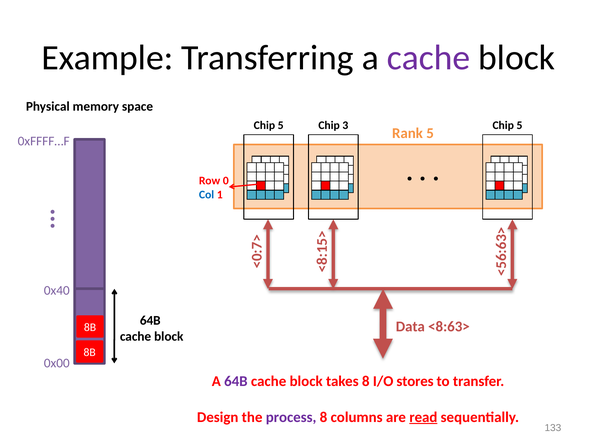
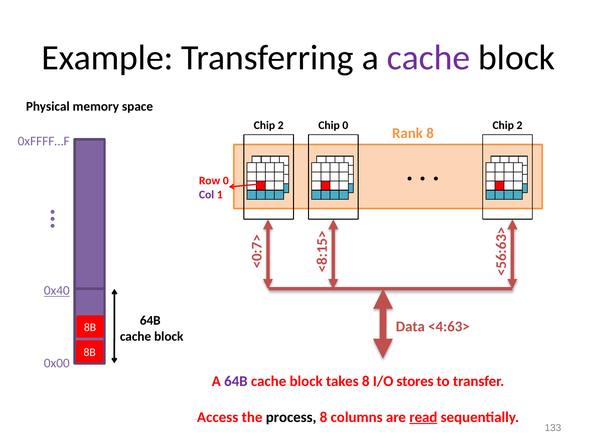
5 at (281, 125): 5 -> 2
Chip 3: 3 -> 0
5 at (519, 125): 5 -> 2
Rank 5: 5 -> 8
Col colour: blue -> purple
0x40 underline: none -> present
<8:63>: <8:63> -> <4:63>
Design: Design -> Access
process colour: purple -> black
